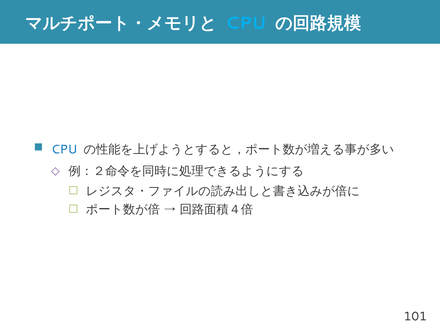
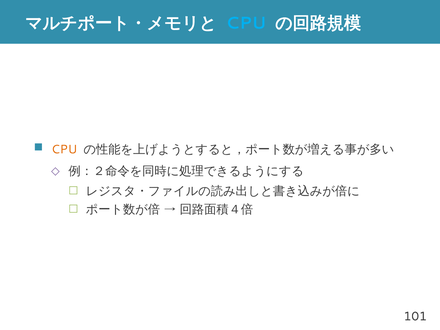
CPU at (64, 150) colour: blue -> orange
